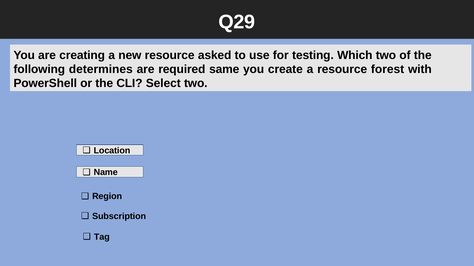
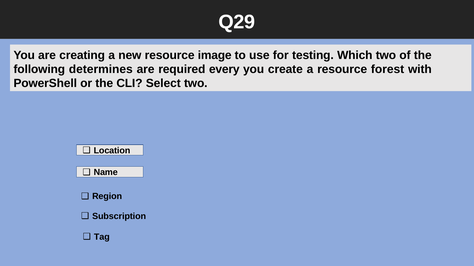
asked: asked -> image
same: same -> every
